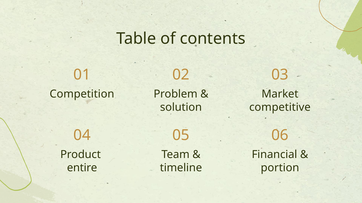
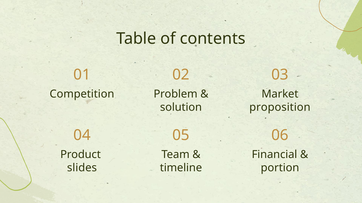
competitive: competitive -> proposition
entire: entire -> slides
